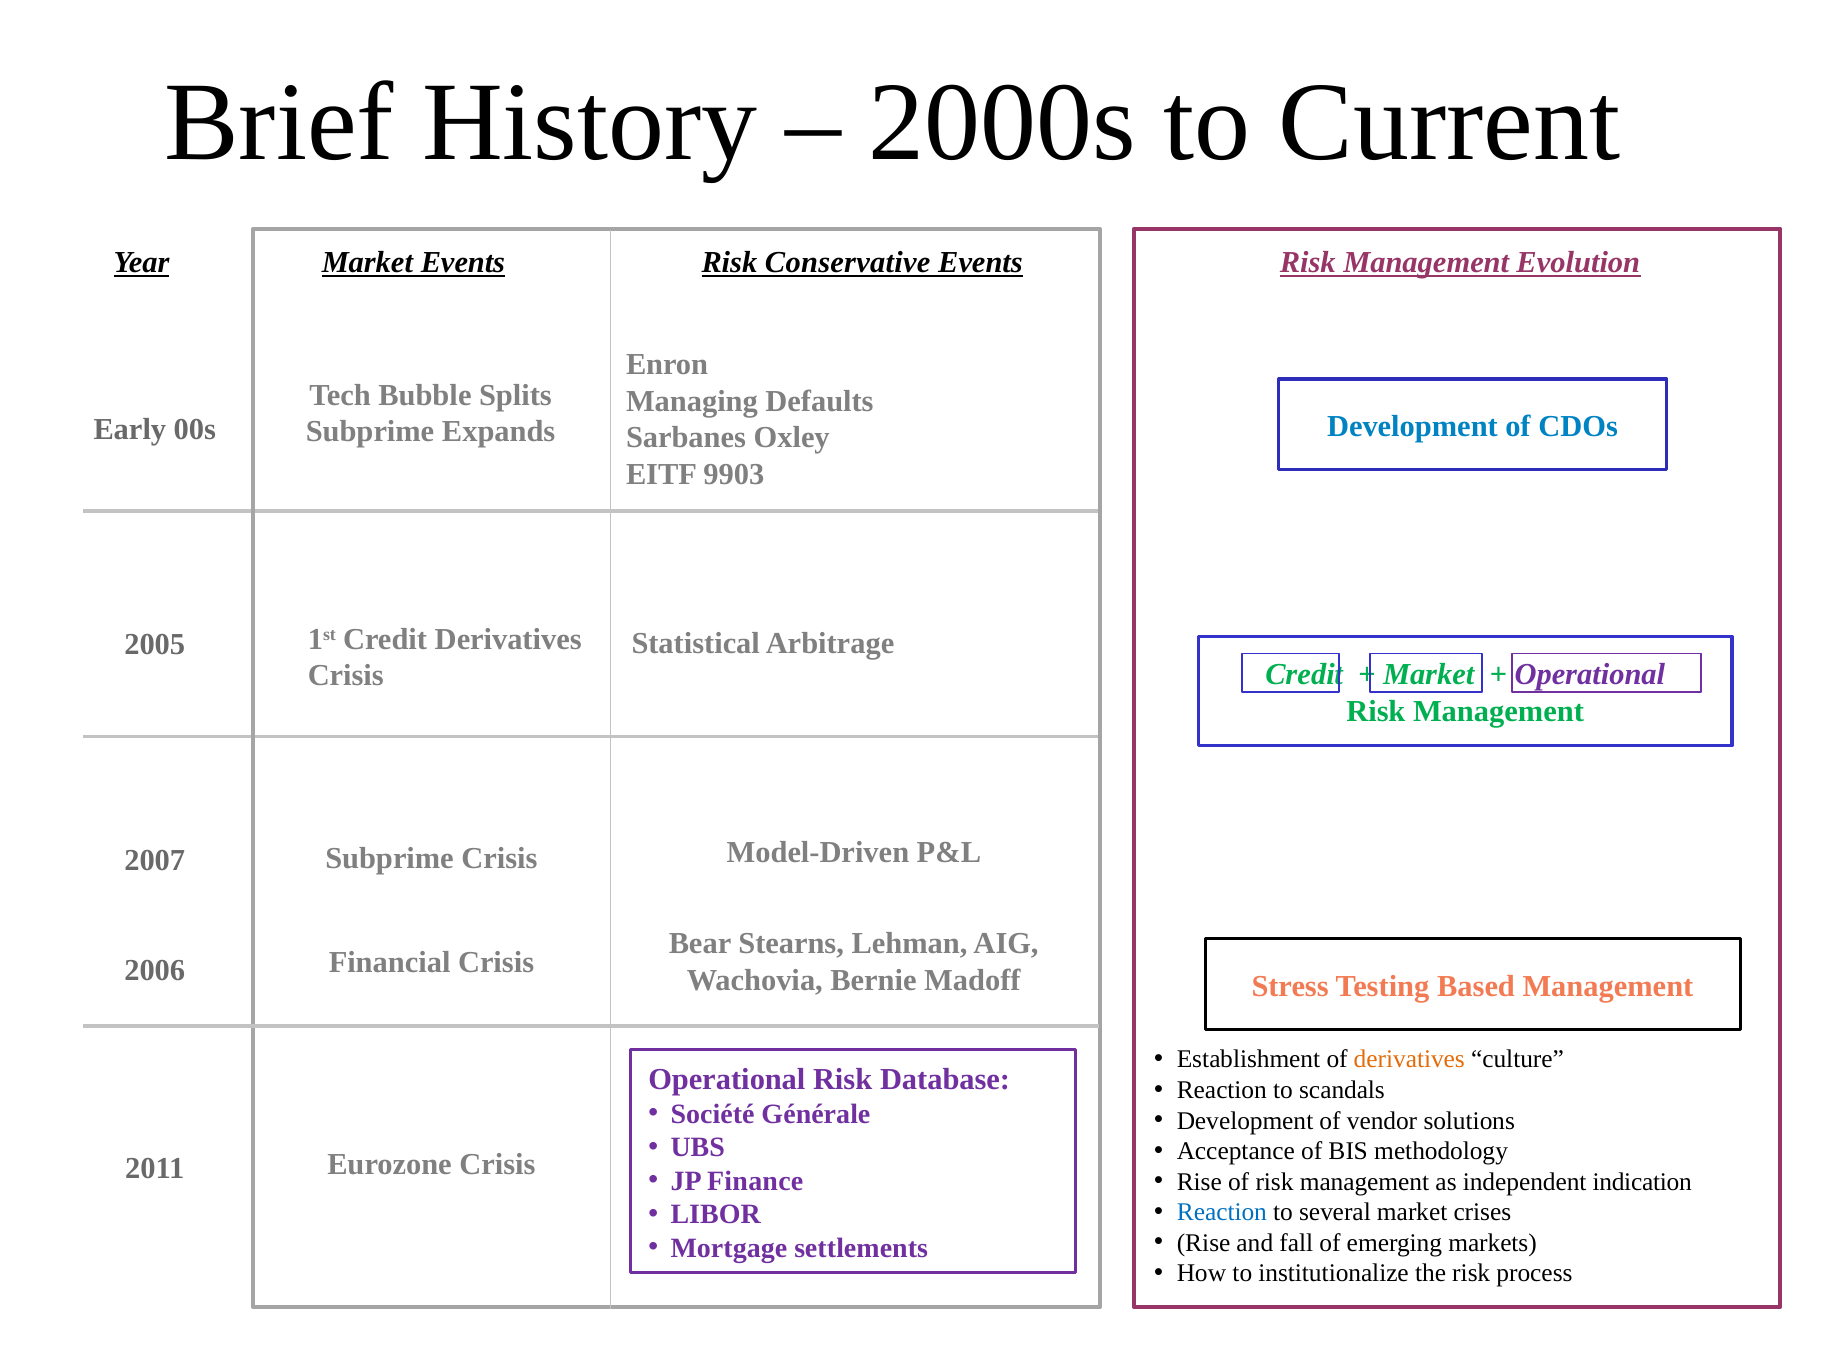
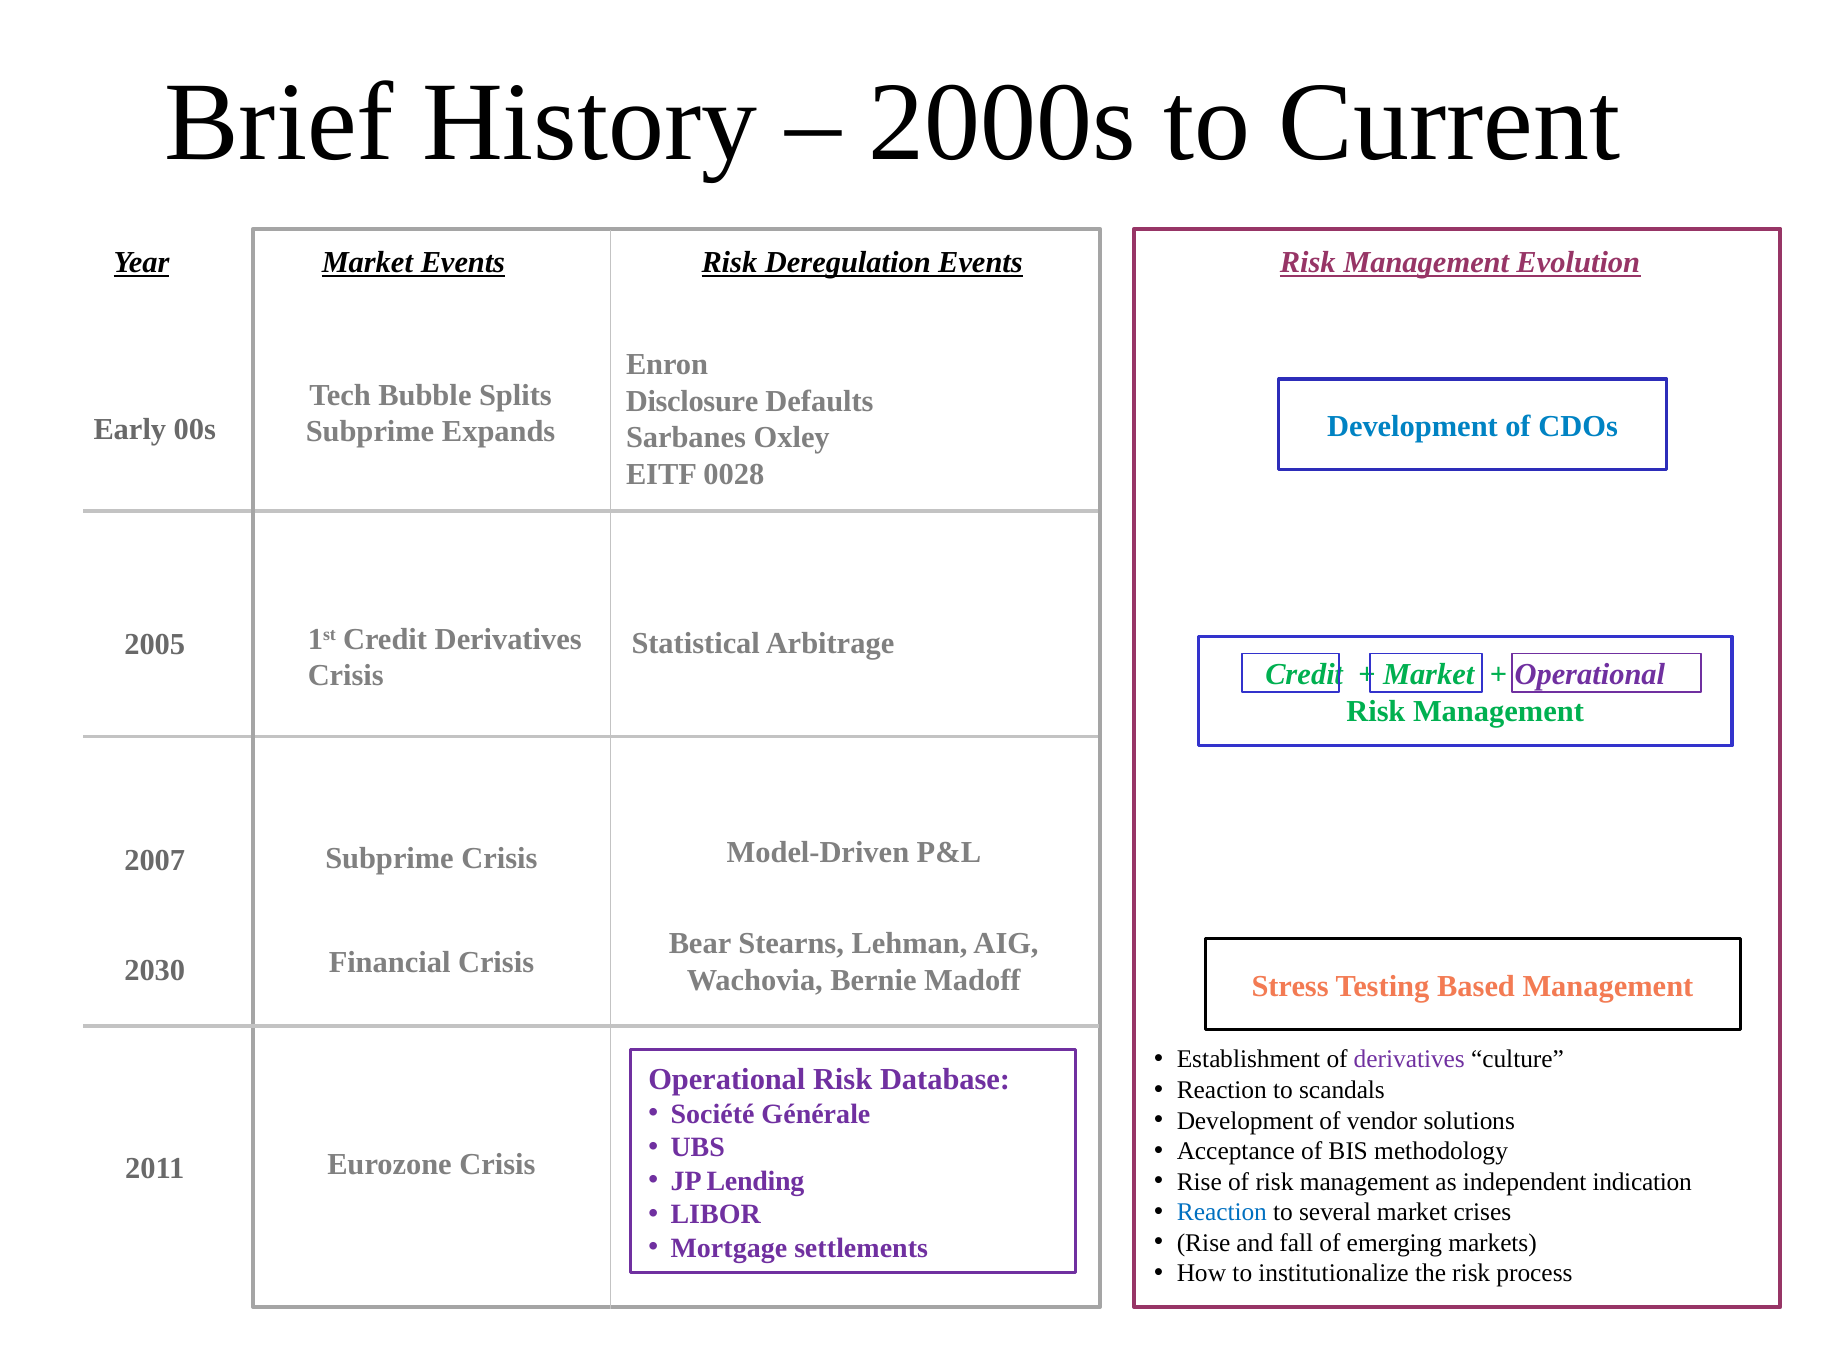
Conservative: Conservative -> Deregulation
Managing: Managing -> Disclosure
9903: 9903 -> 0028
2006: 2006 -> 2030
derivatives at (1409, 1060) colour: orange -> purple
Finance: Finance -> Lending
